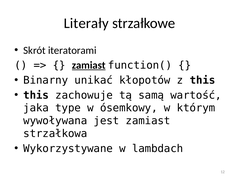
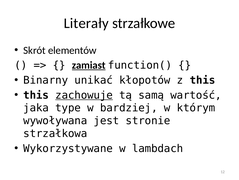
iteratorami: iteratorami -> elementów
zachowuje underline: none -> present
ósemkowy: ósemkowy -> bardziej
jest zamiast: zamiast -> stronie
